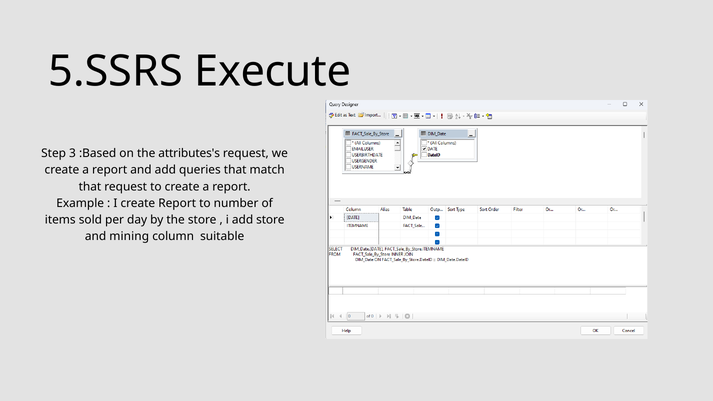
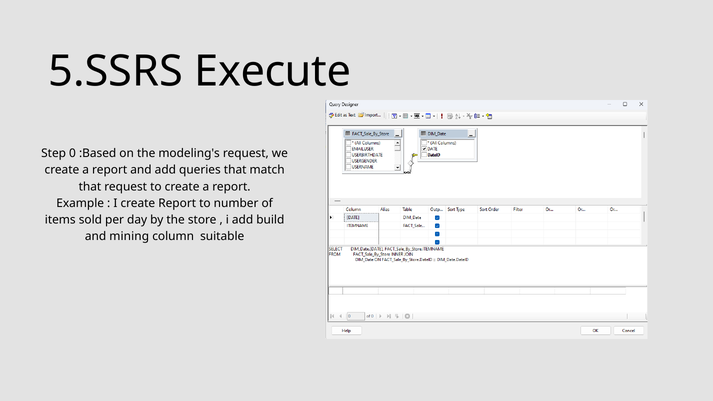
3: 3 -> 0
attributes's: attributes's -> modeling's
add store: store -> build
